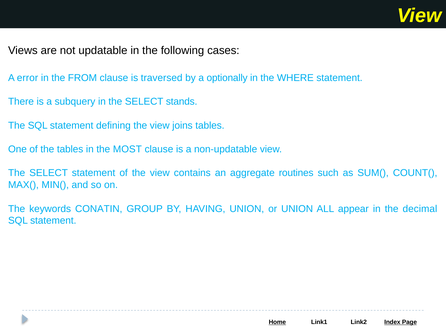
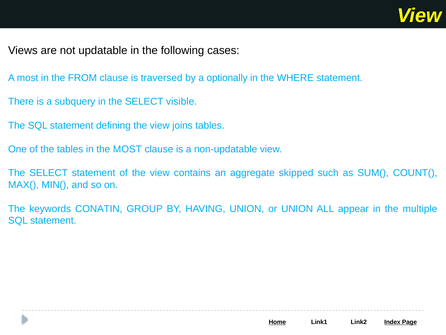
A error: error -> most
stands: stands -> visible
routines: routines -> skipped
decimal: decimal -> multiple
